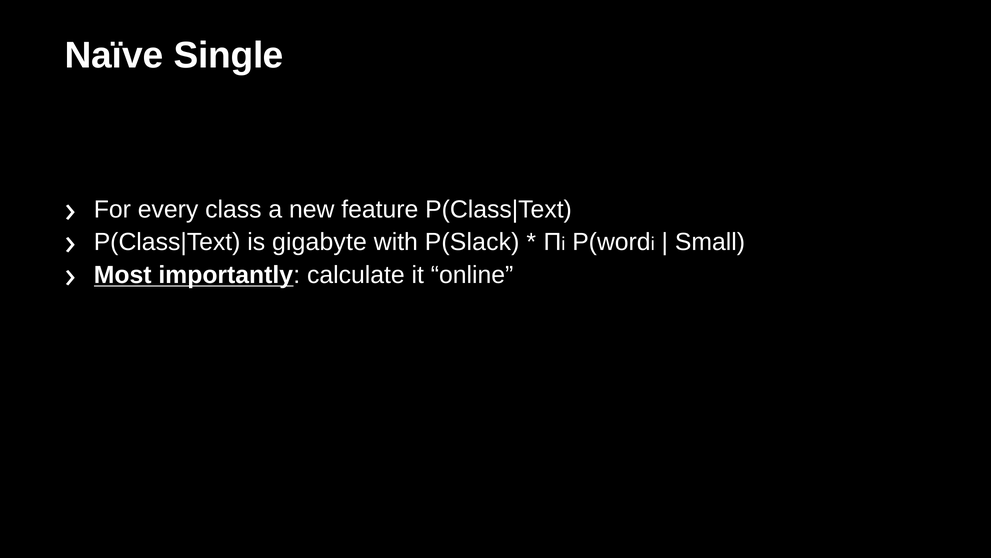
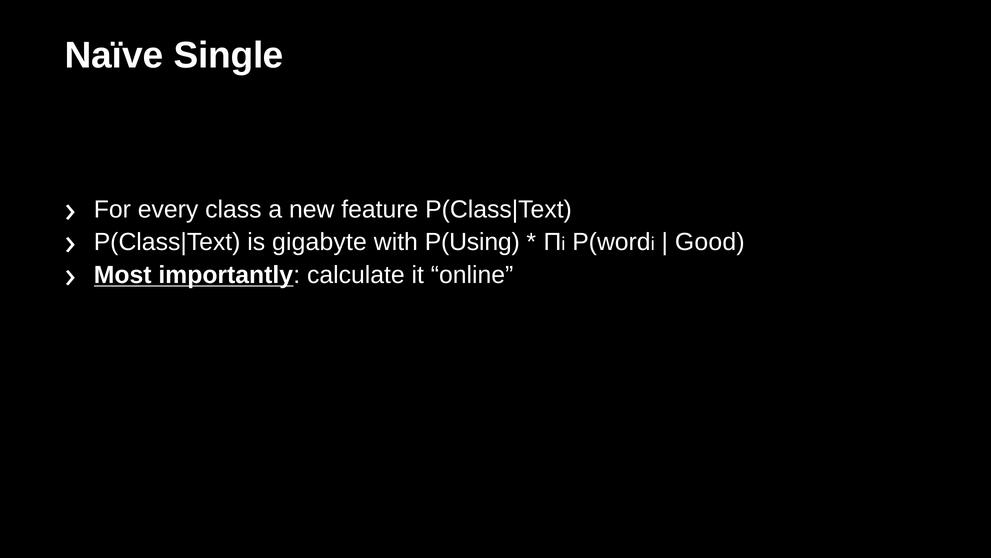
P(Slack: P(Slack -> P(Using
Small: Small -> Good
